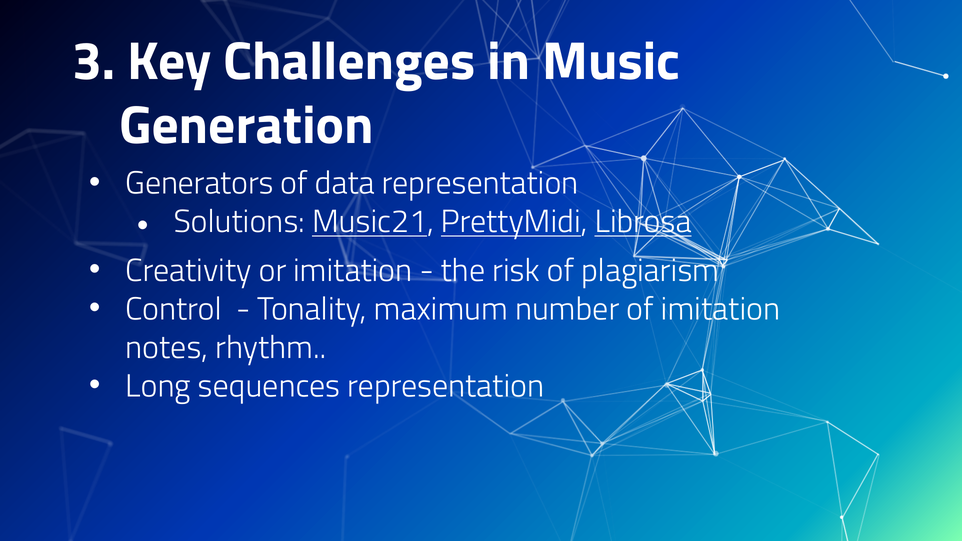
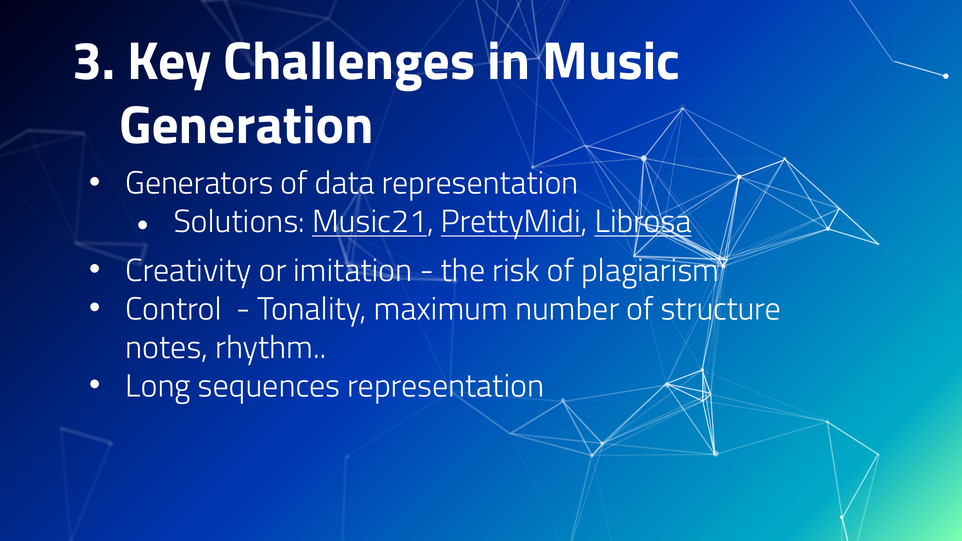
of imitation: imitation -> structure
